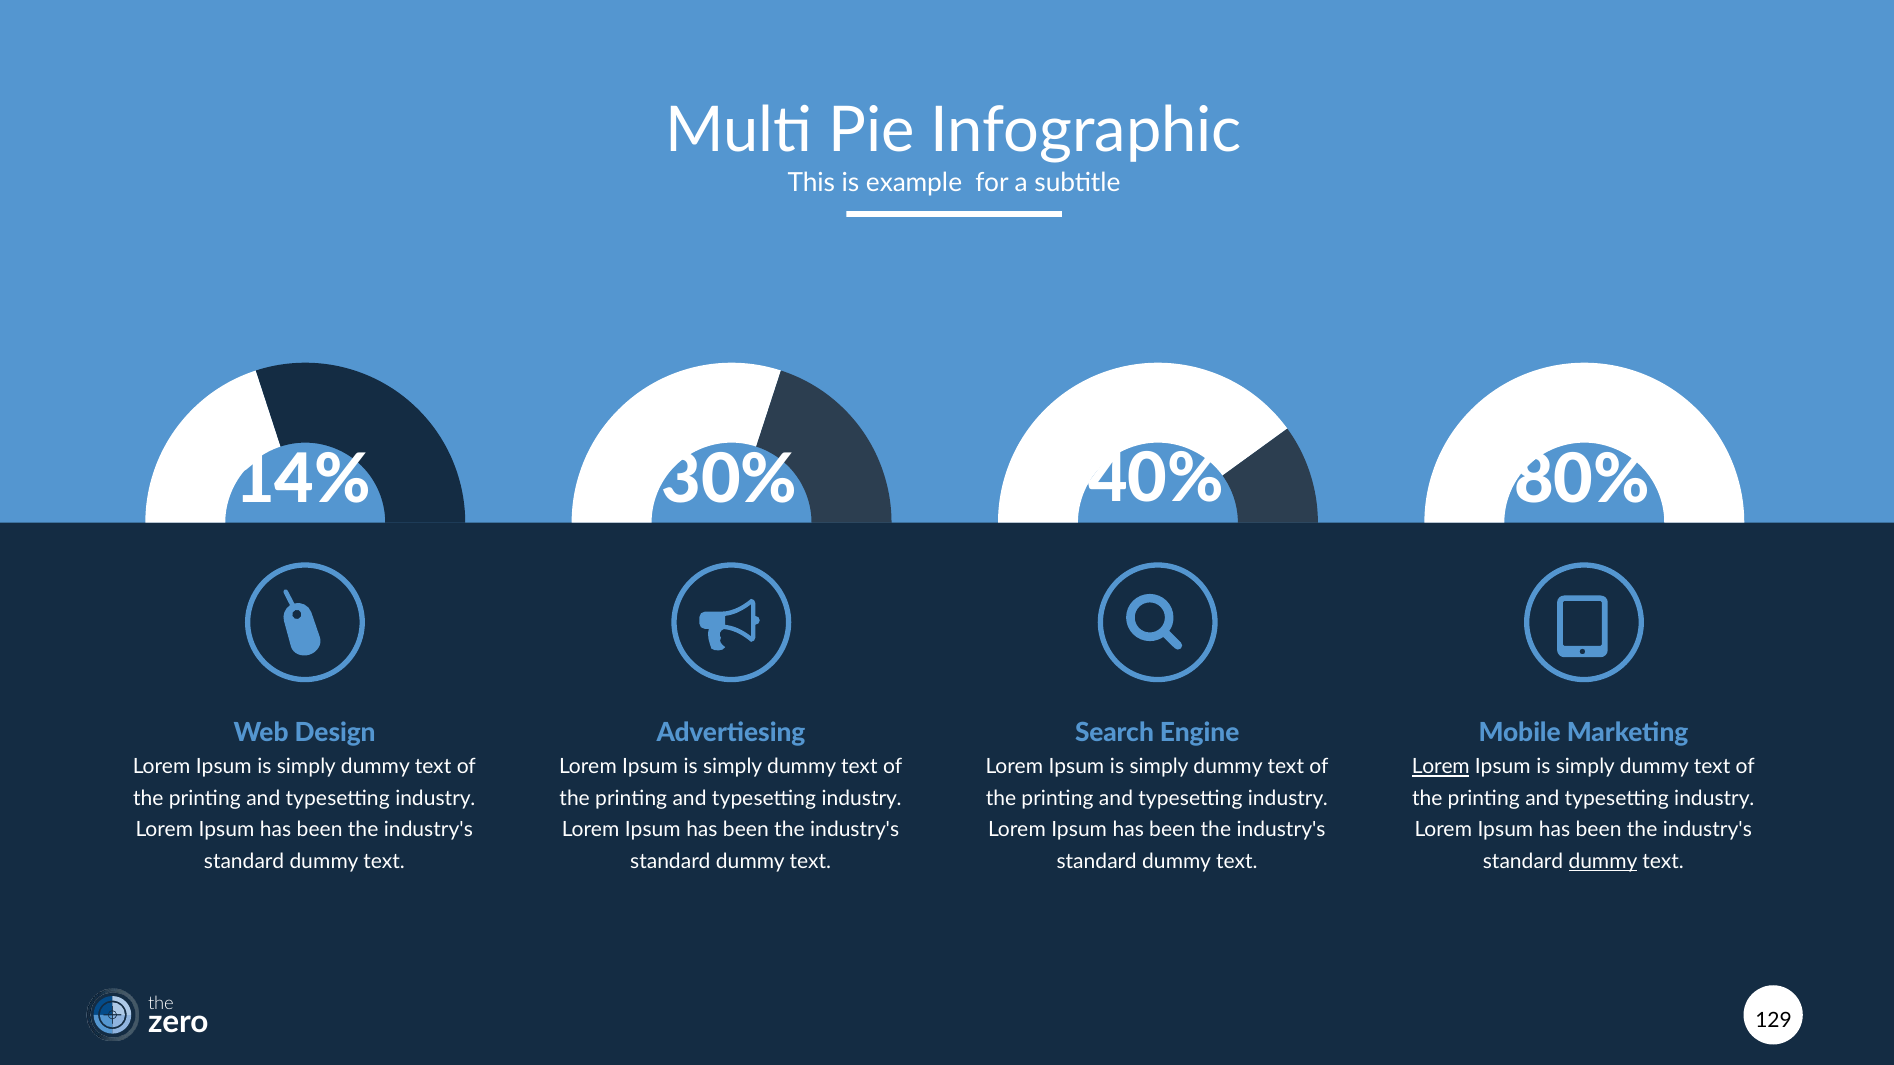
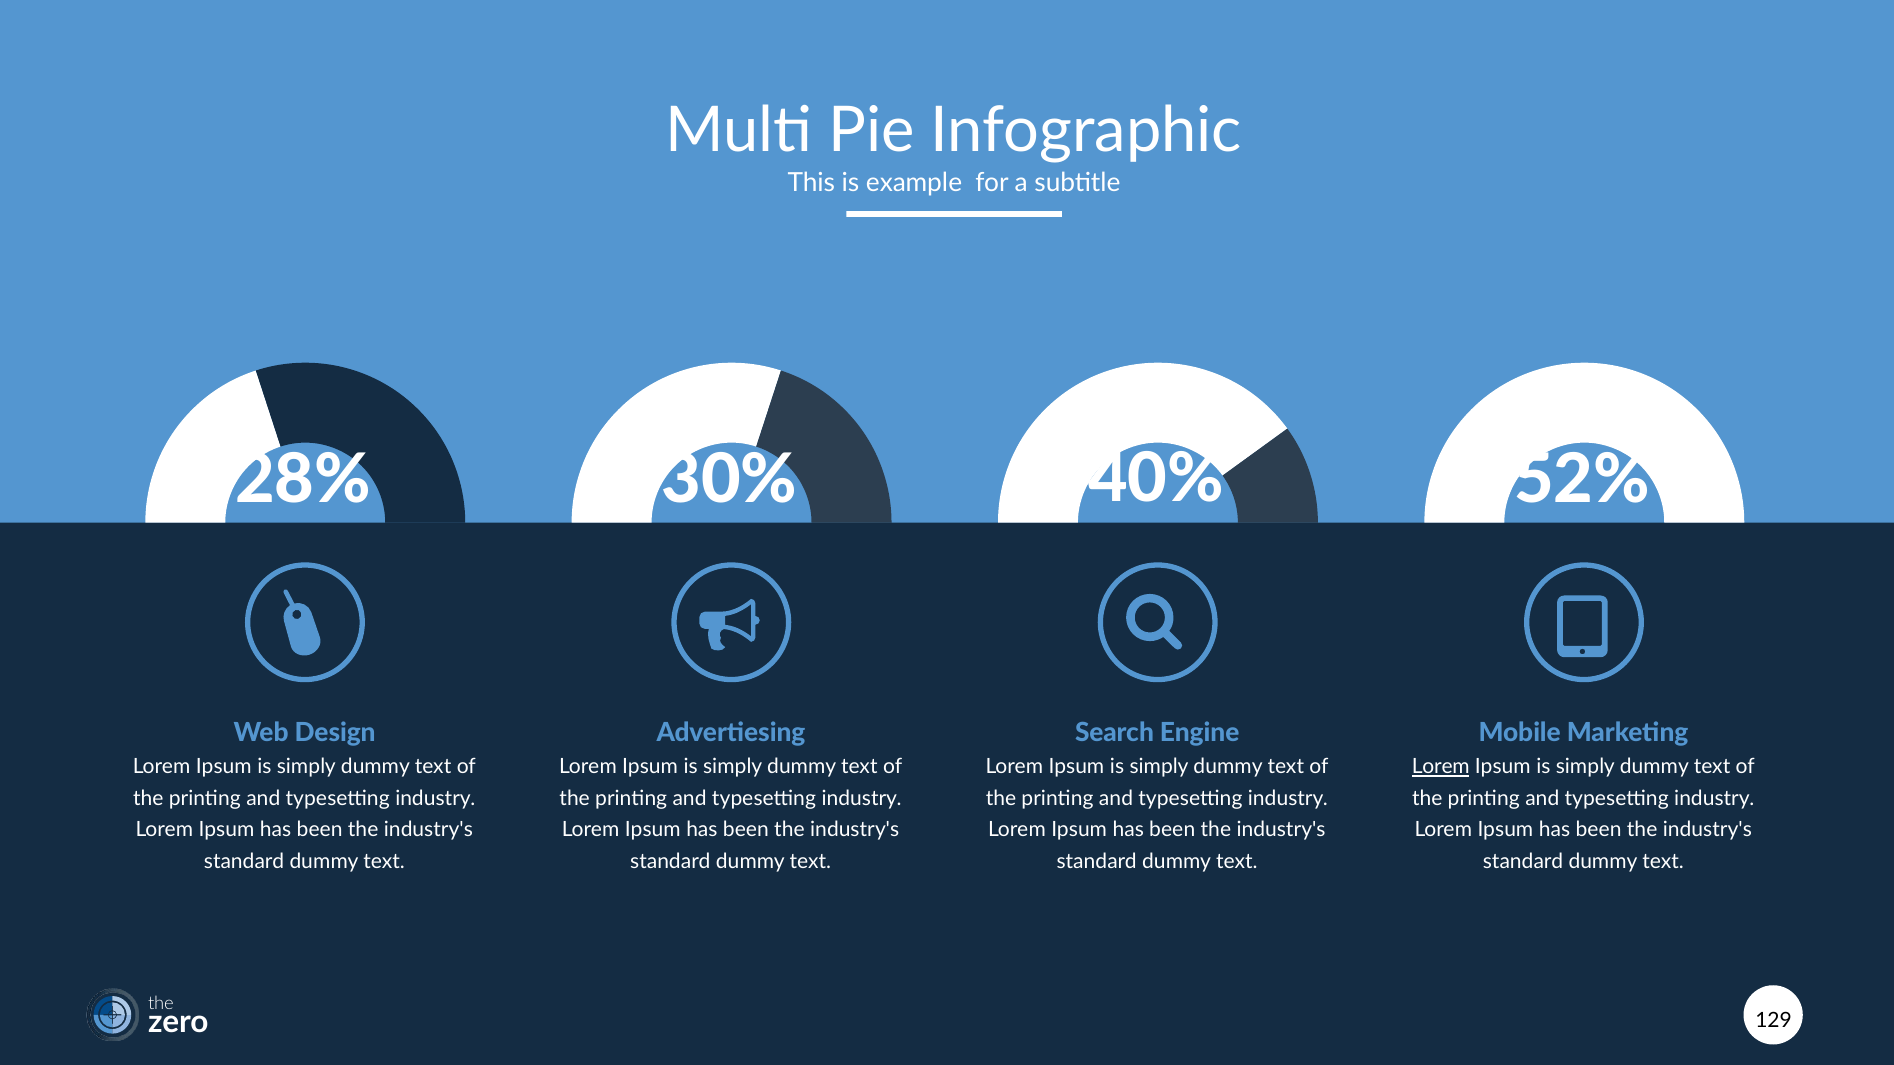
14%: 14% -> 28%
80%: 80% -> 52%
dummy at (1603, 862) underline: present -> none
